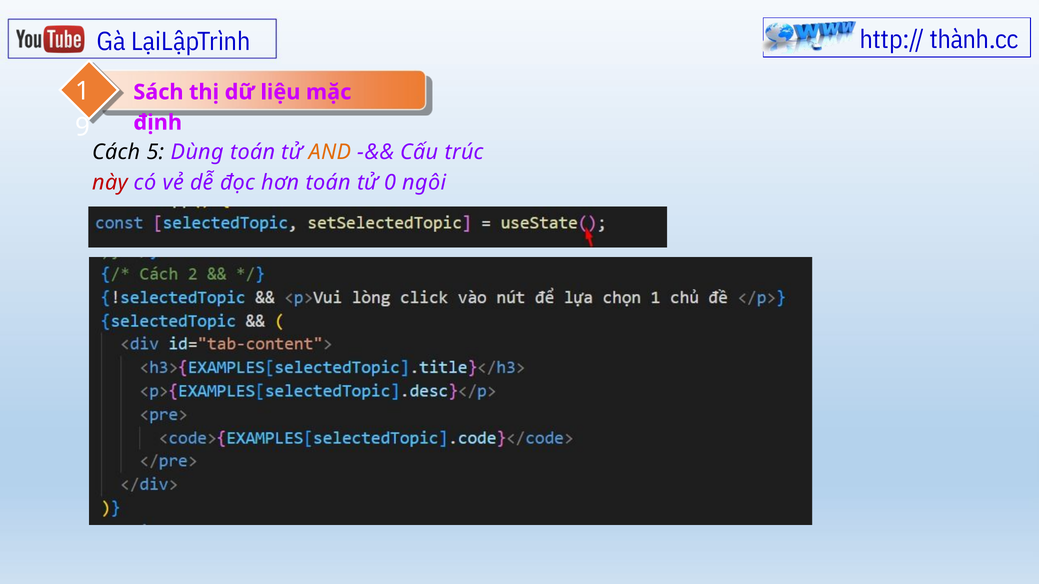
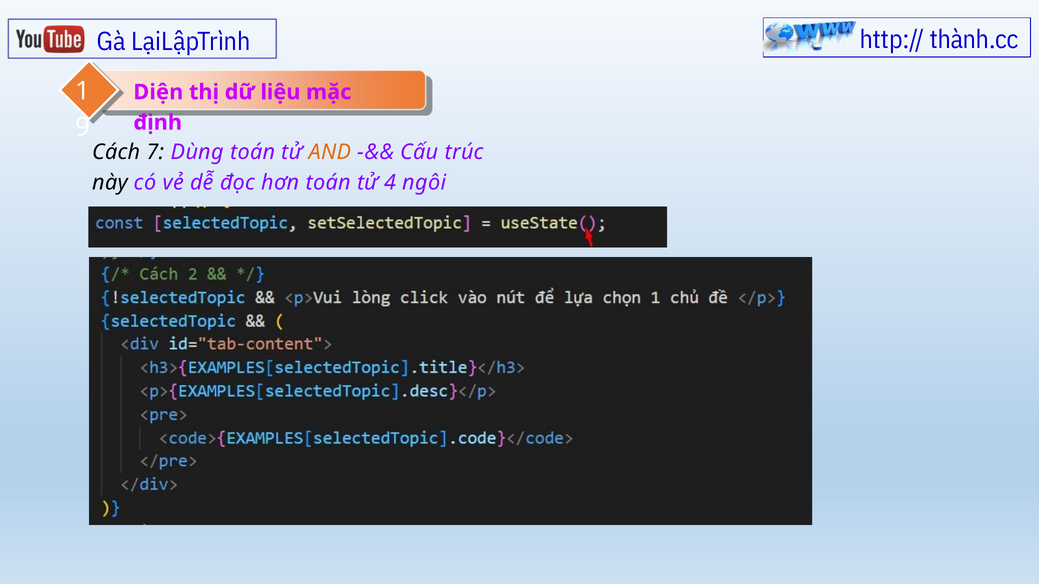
Sách: Sách -> Diện
5: 5 -> 7
này colour: red -> black
0: 0 -> 4
